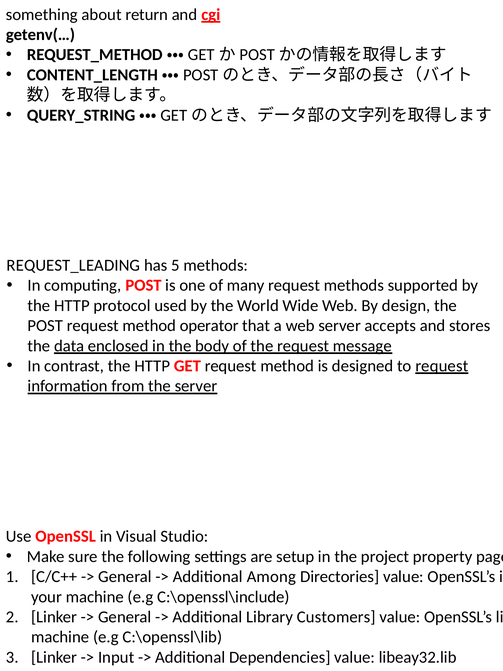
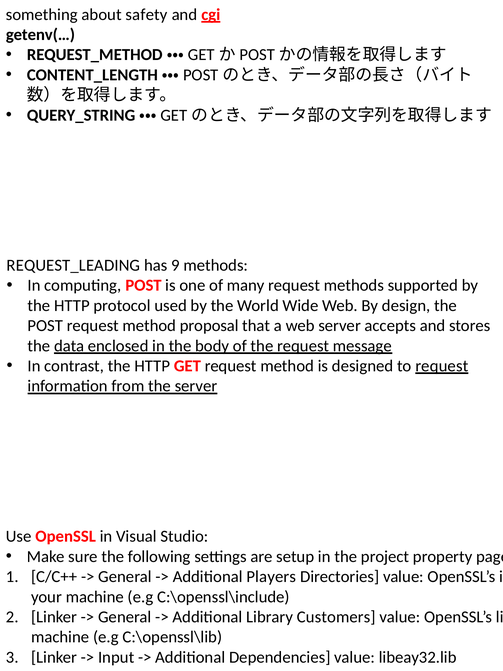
return: return -> safety
5: 5 -> 9
operator: operator -> proposal
Among: Among -> Players
